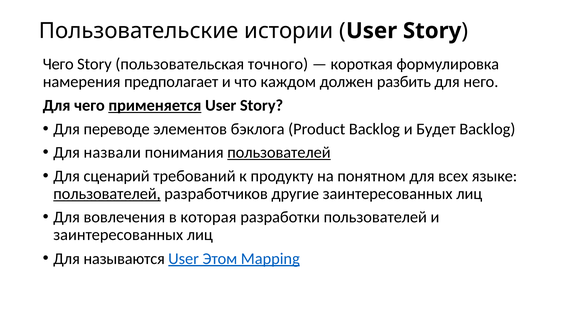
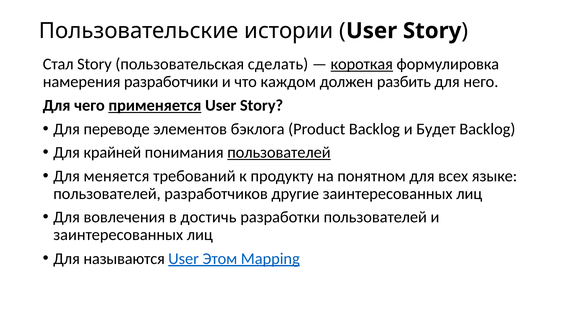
Чего at (58, 64): Чего -> Стал
точного: точного -> сделать
короткая underline: none -> present
предполагает: предполагает -> разработчики
назвали: назвали -> крайней
сценарий: сценарий -> меняется
пользователей at (107, 193) underline: present -> none
которая: которая -> достичь
